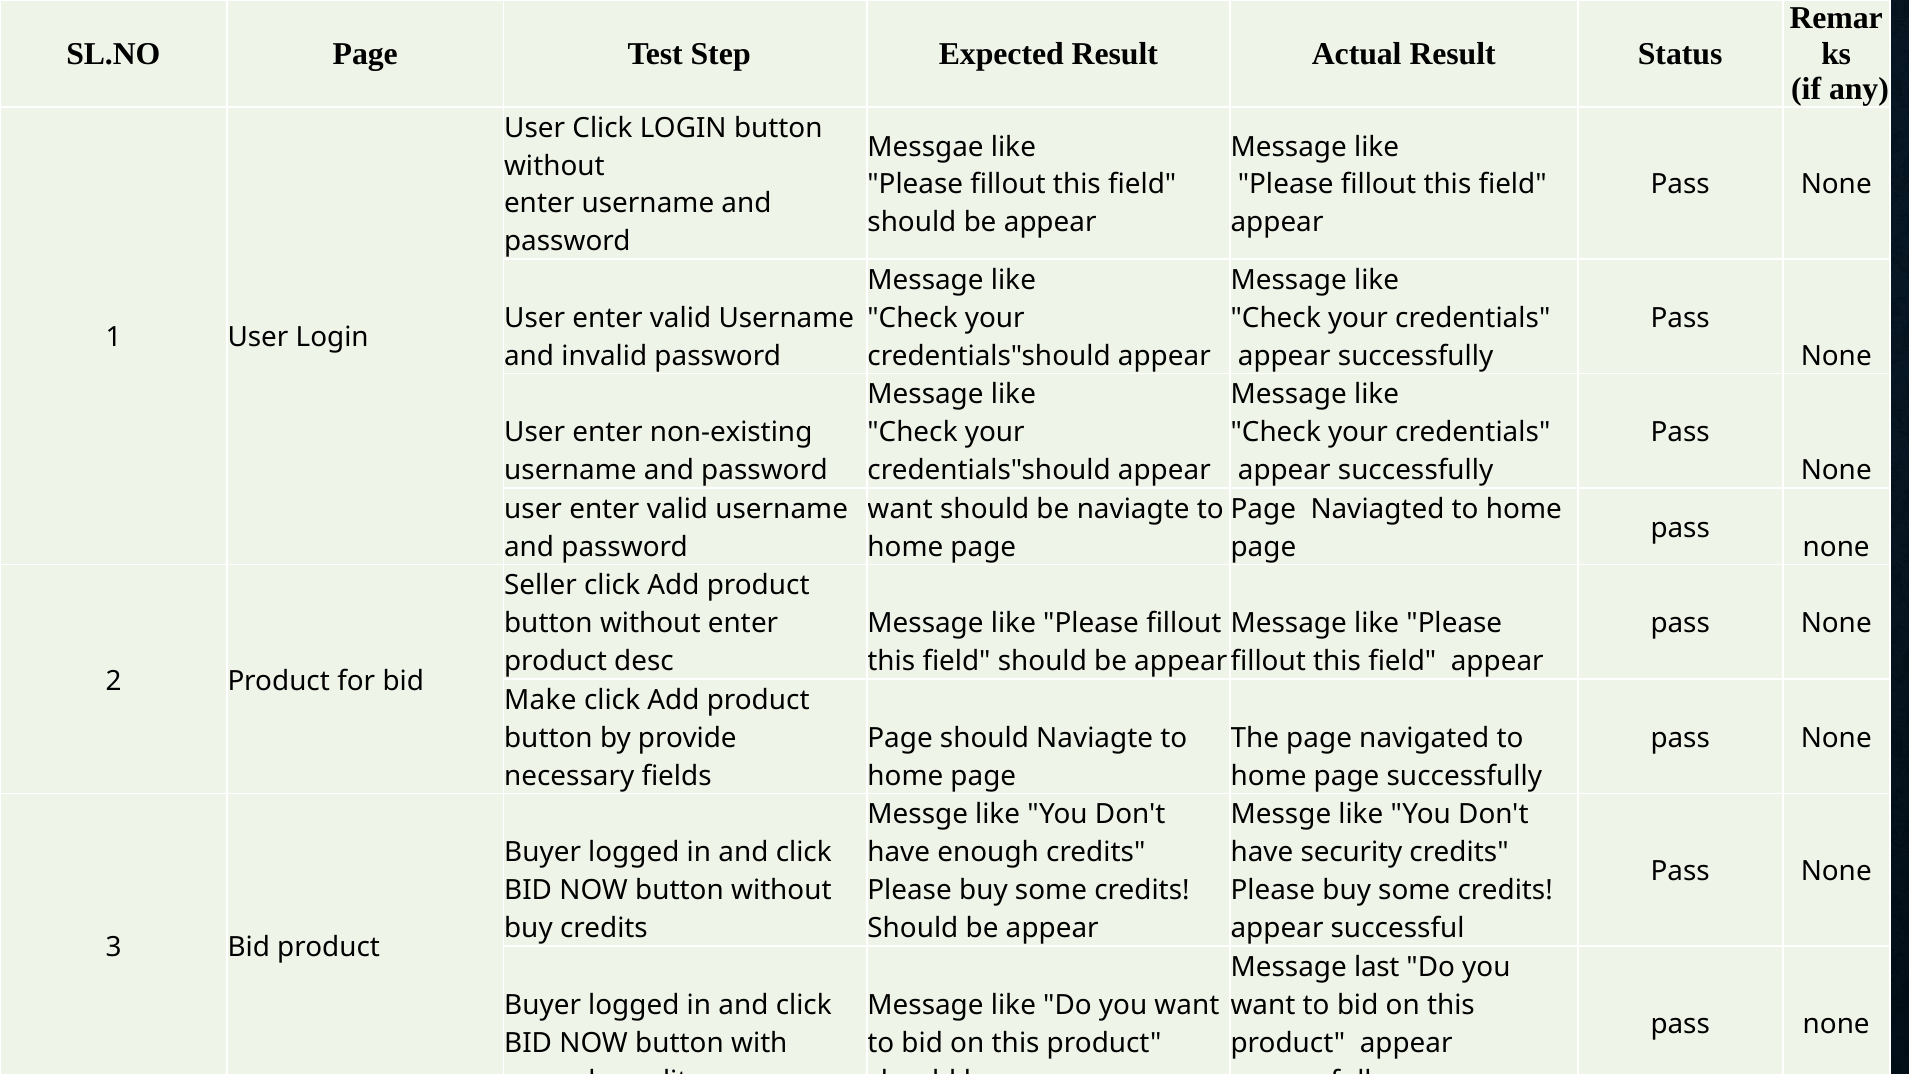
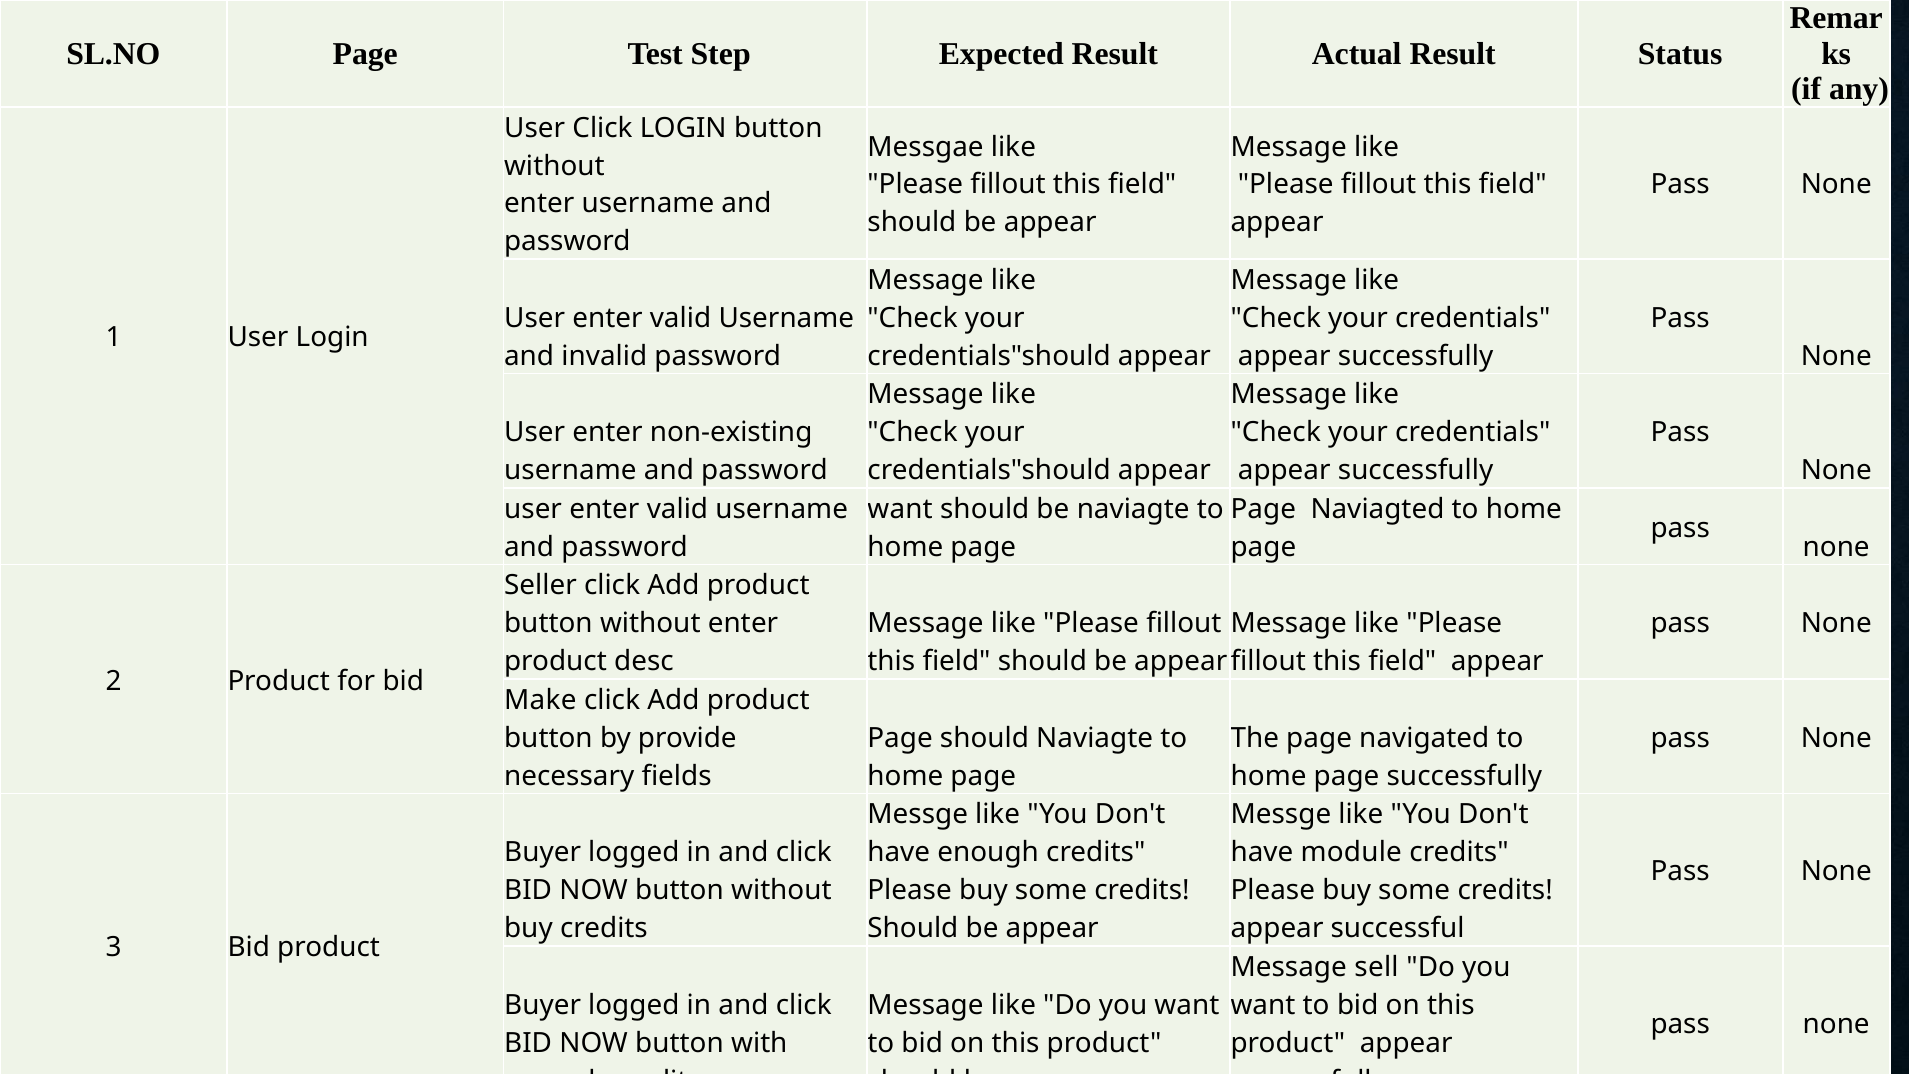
security: security -> module
last: last -> sell
